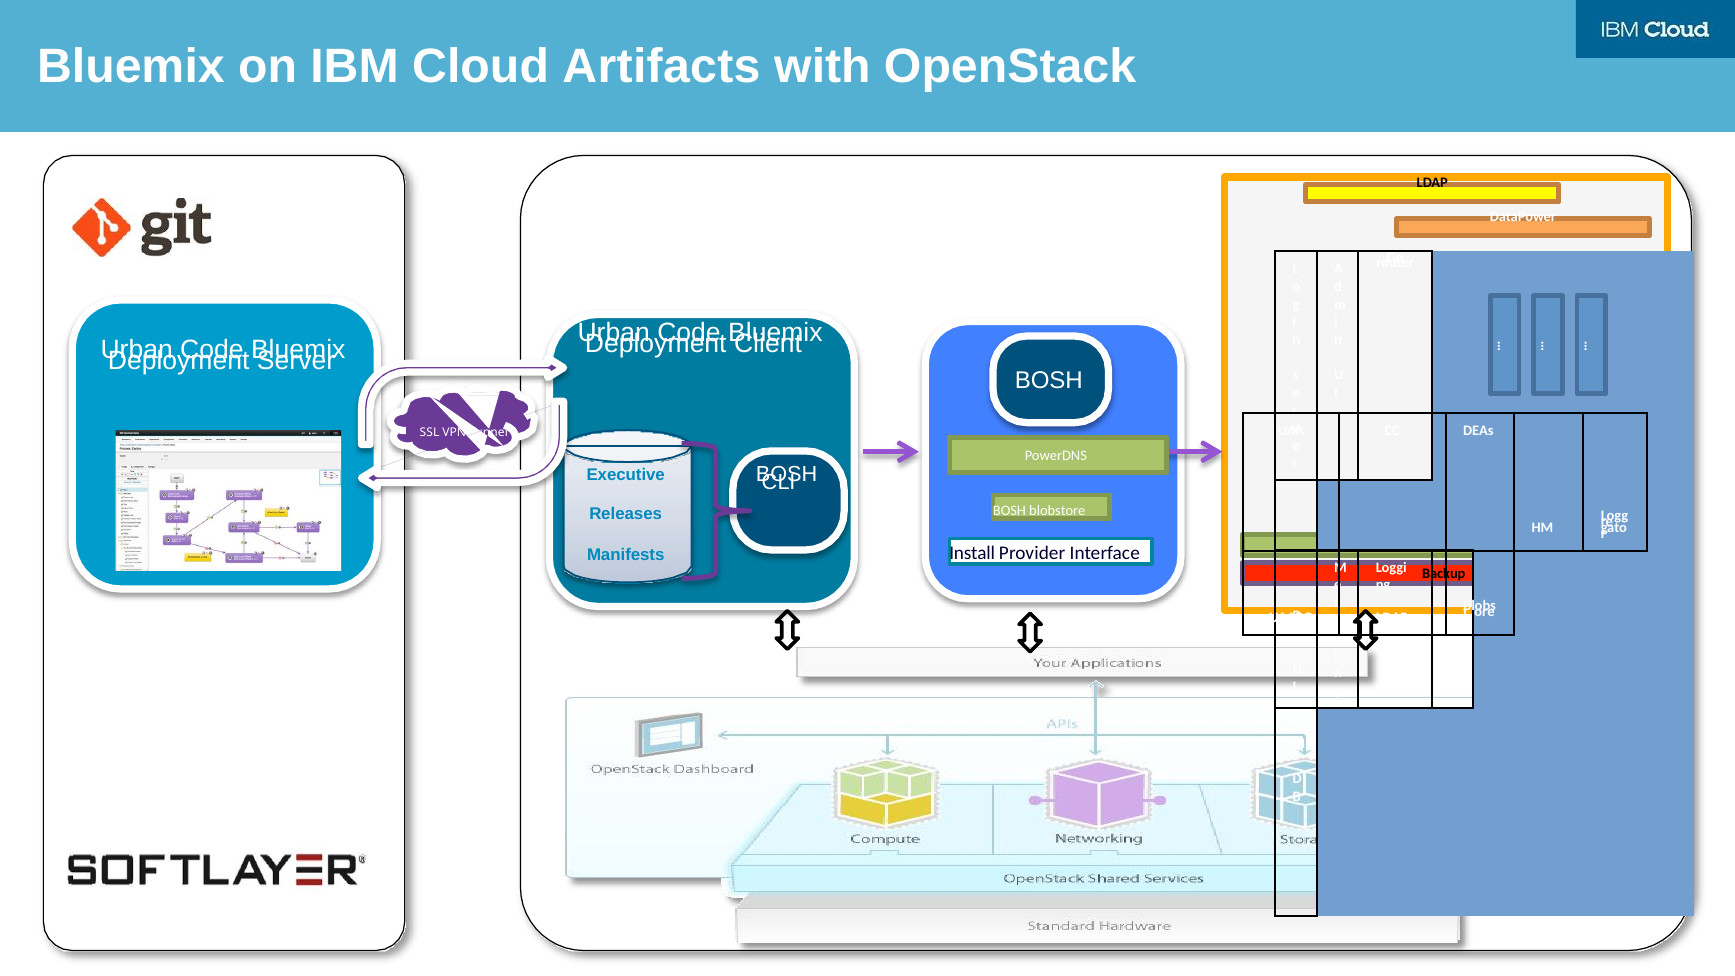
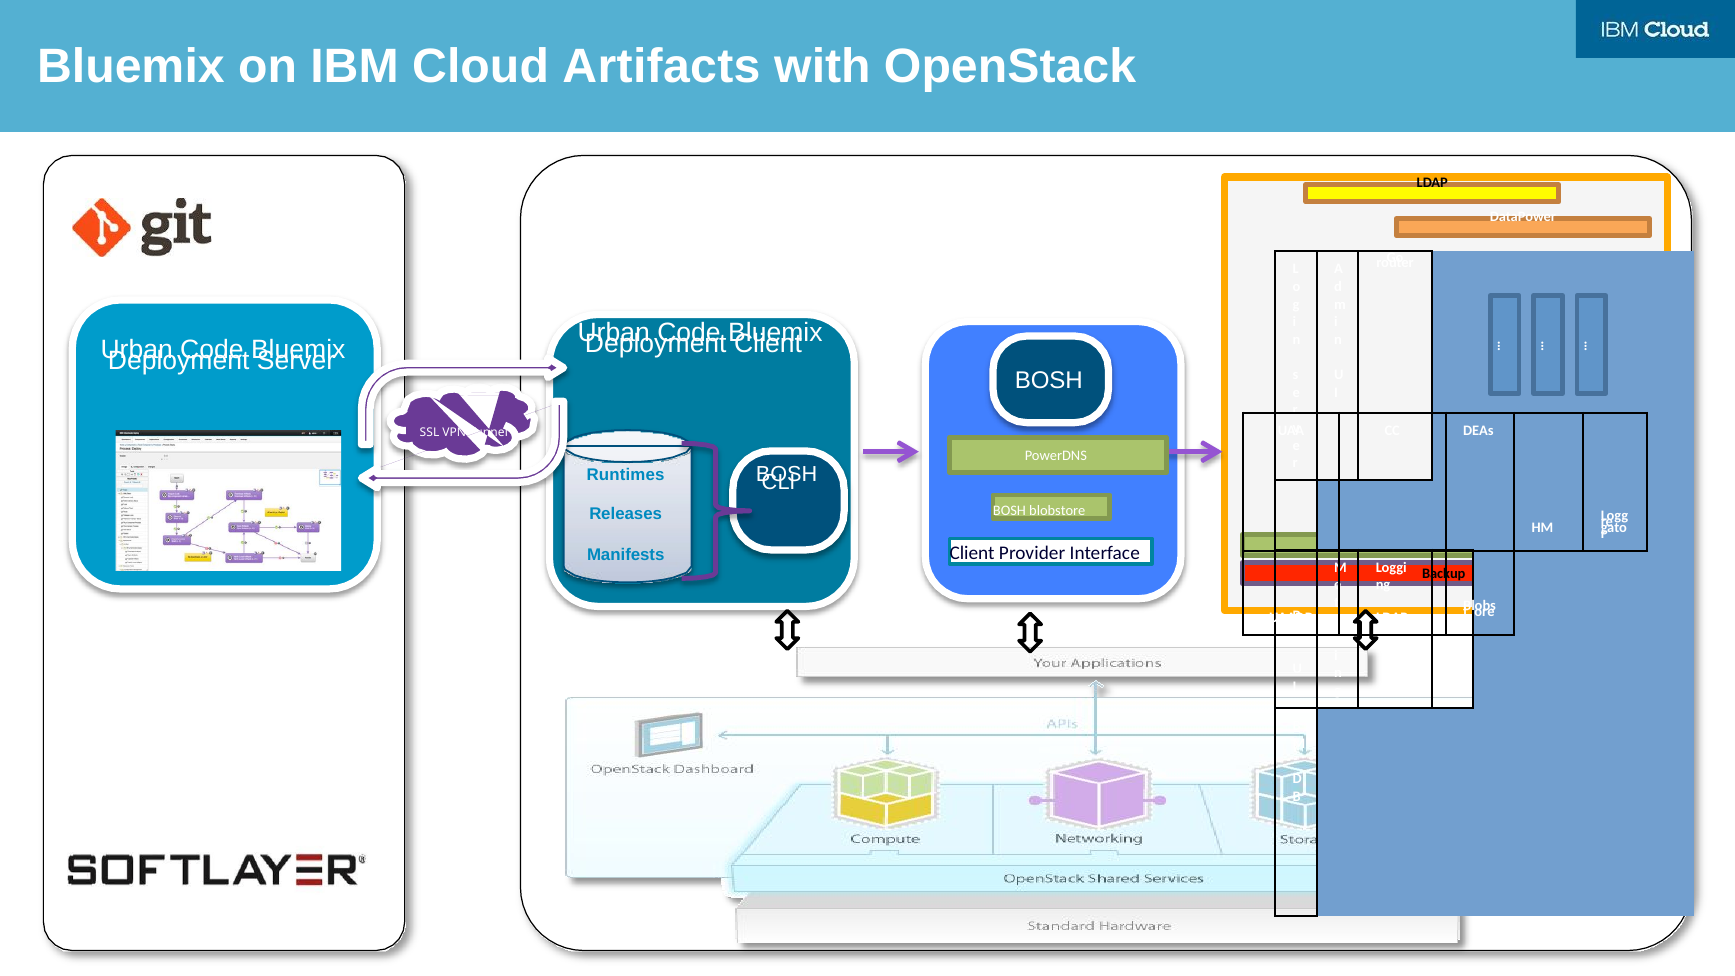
Executive: Executive -> Runtimes
Install at (972, 554): Install -> Client
